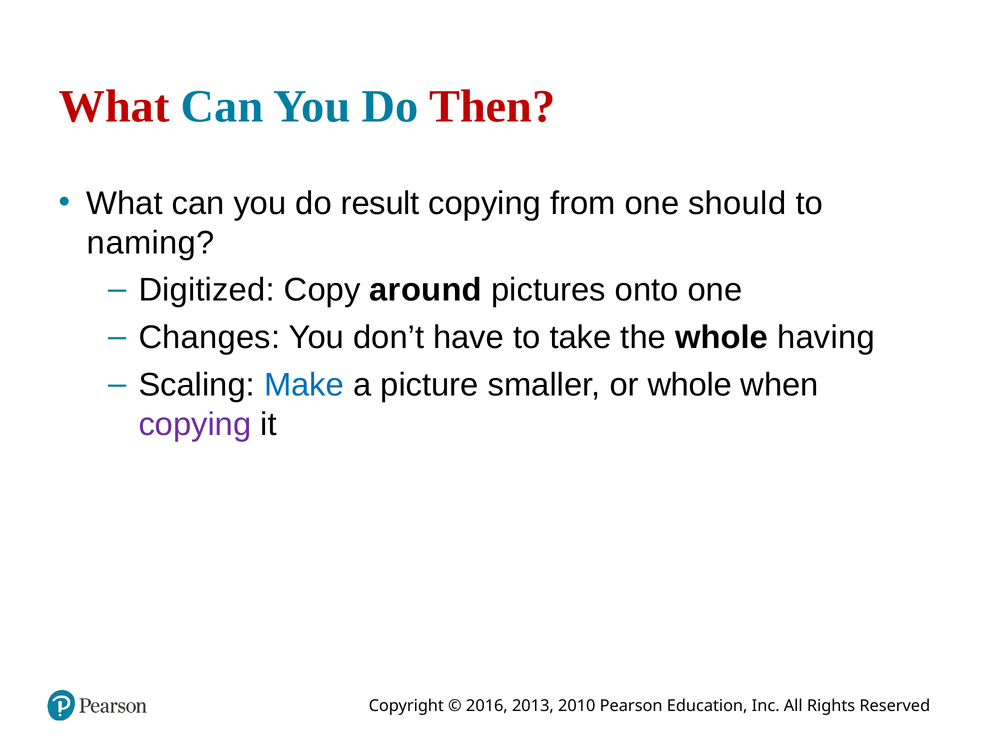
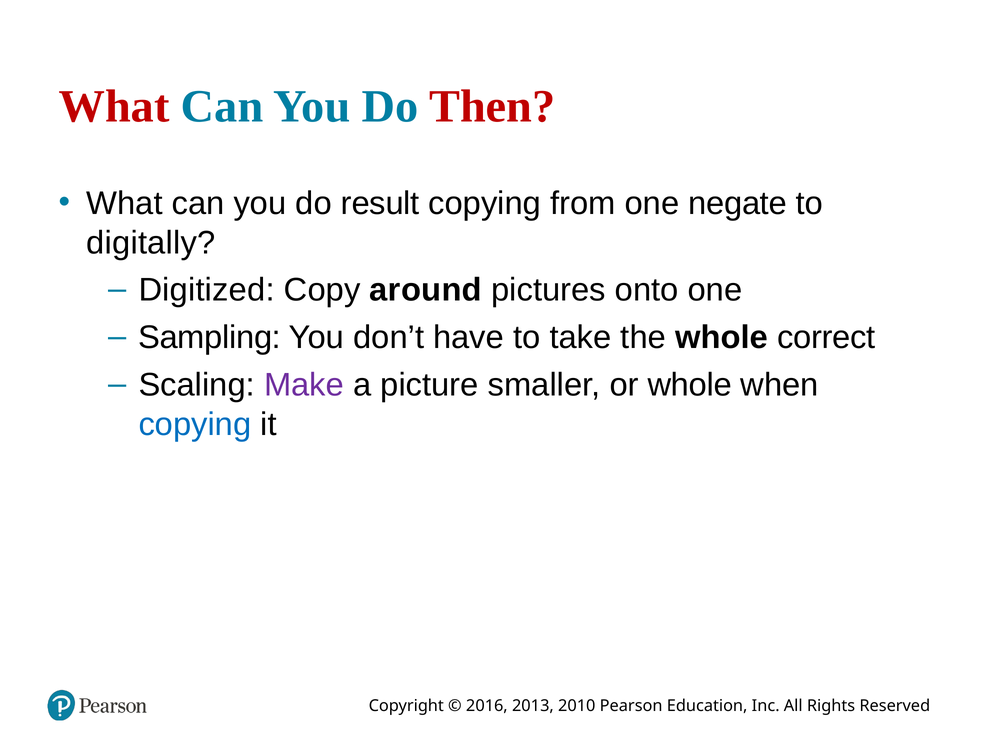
should: should -> negate
naming: naming -> digitally
Changes: Changes -> Sampling
having: having -> correct
Make colour: blue -> purple
copying at (195, 425) colour: purple -> blue
